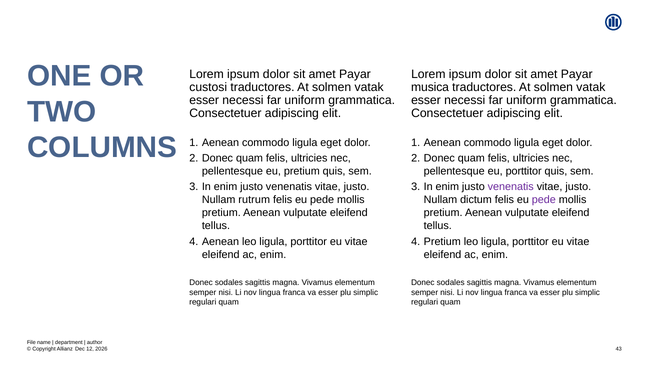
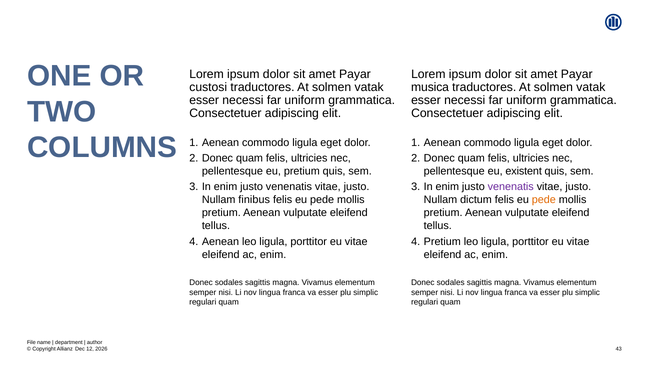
eu porttitor: porttitor -> existent
rutrum: rutrum -> finibus
pede at (544, 200) colour: purple -> orange
